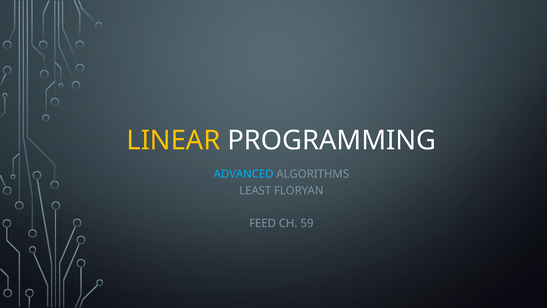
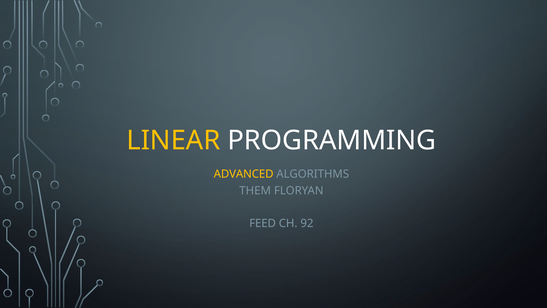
ADVANCED colour: light blue -> yellow
LEAST: LEAST -> THEM
59: 59 -> 92
